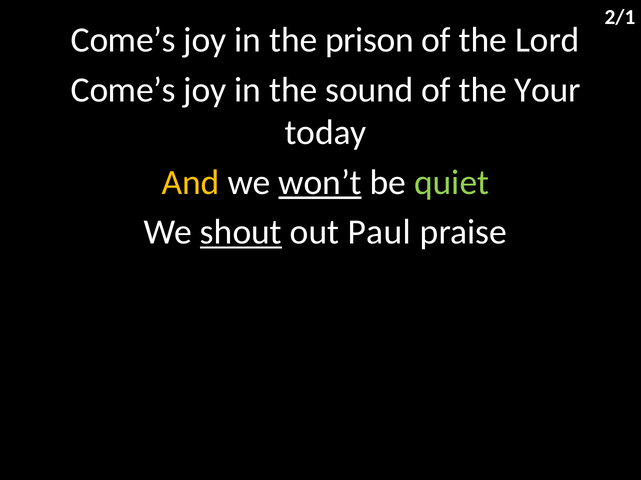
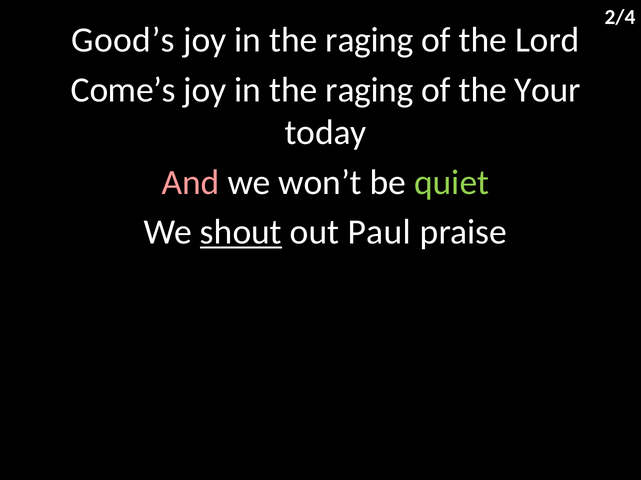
2/1: 2/1 -> 2/4
Come’s at (123, 40): Come’s -> Good’s
prison at (369, 40): prison -> raging
sound at (369, 90): sound -> raging
And colour: yellow -> pink
won’t underline: present -> none
